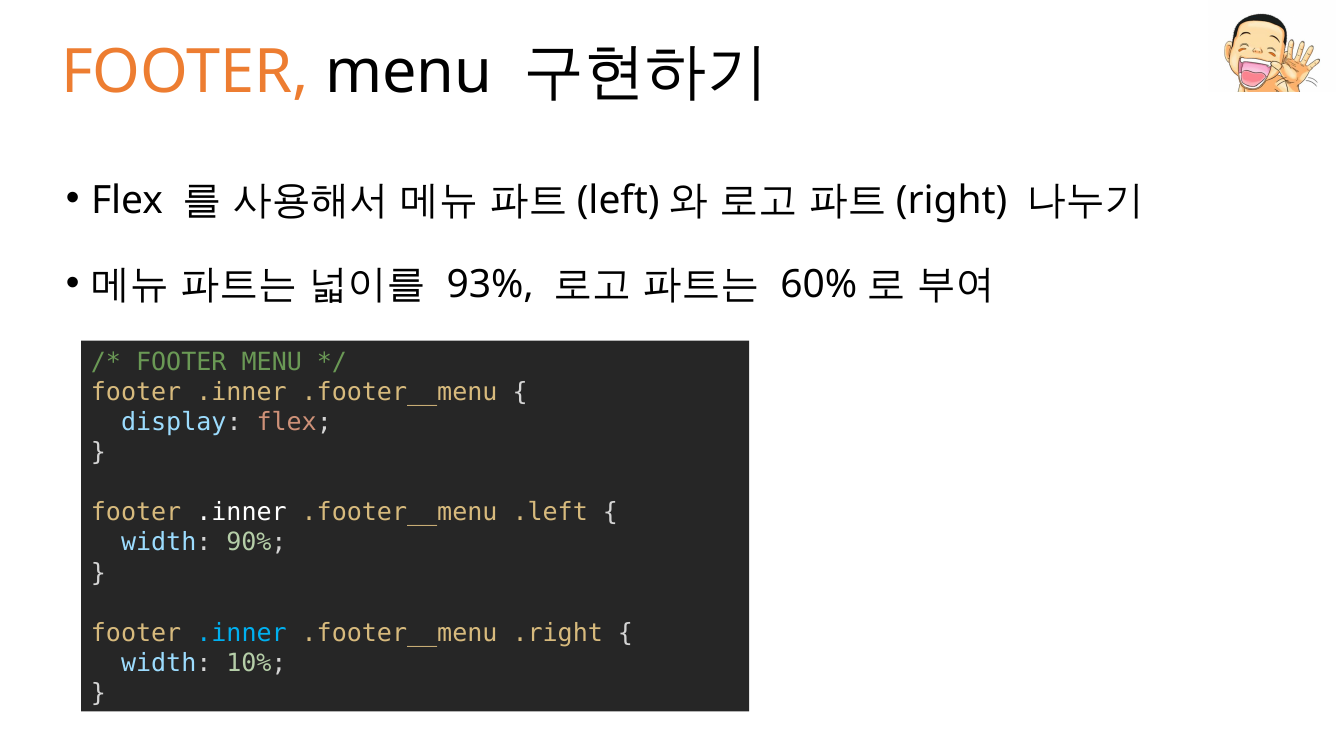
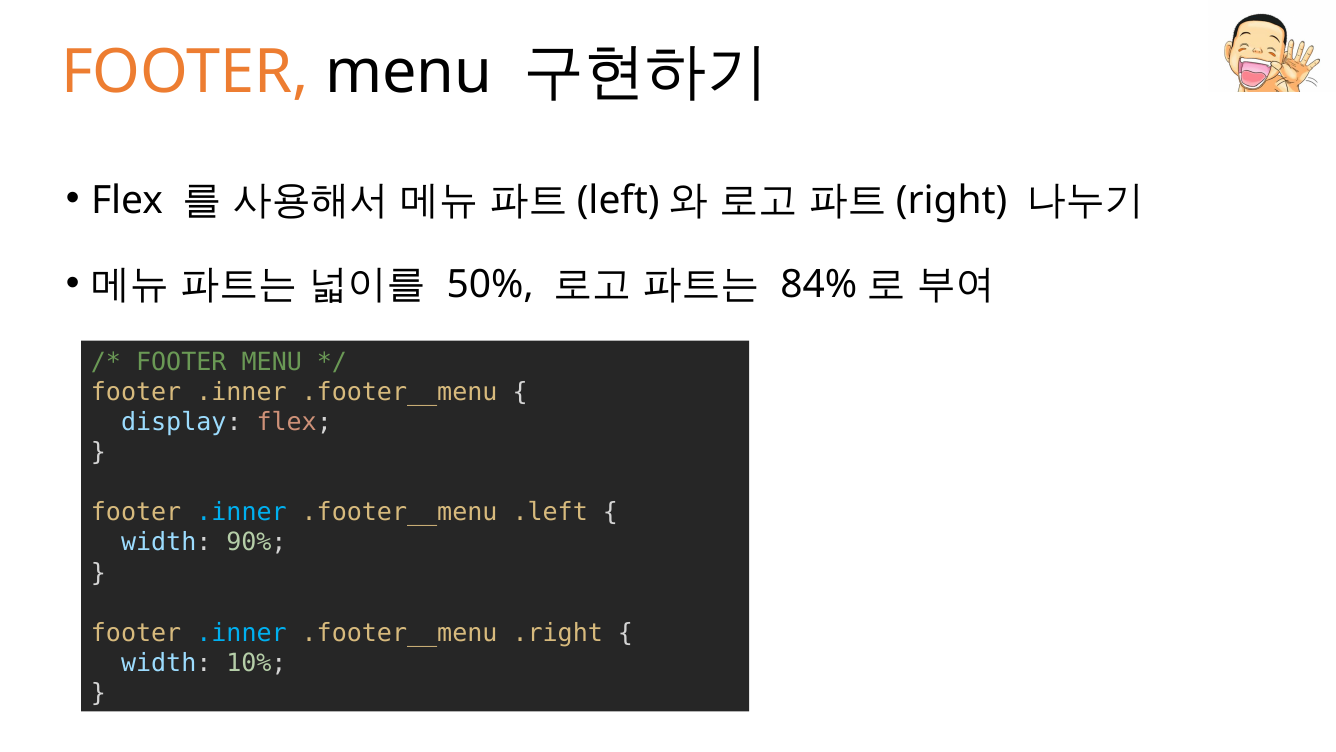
93%: 93% -> 50%
60%: 60% -> 84%
.inner at (242, 512) colour: white -> light blue
